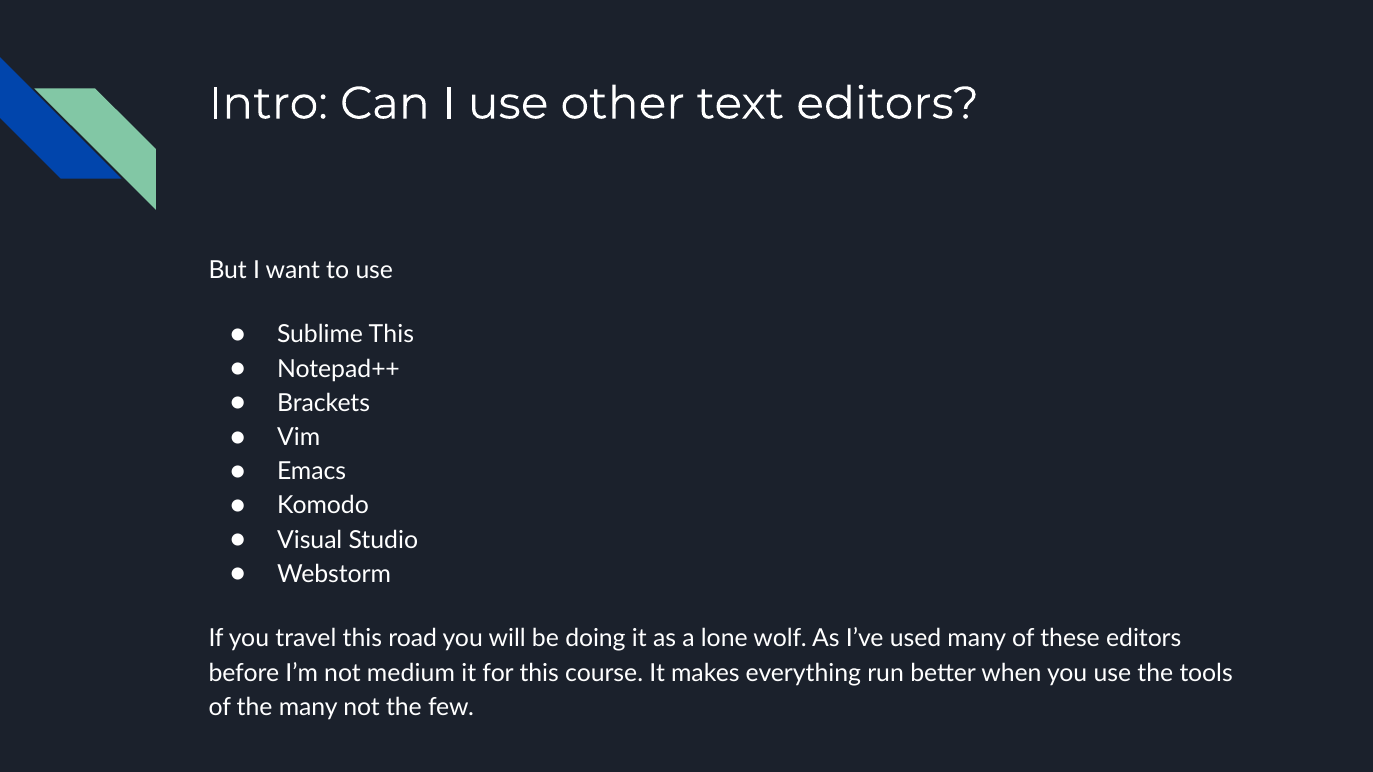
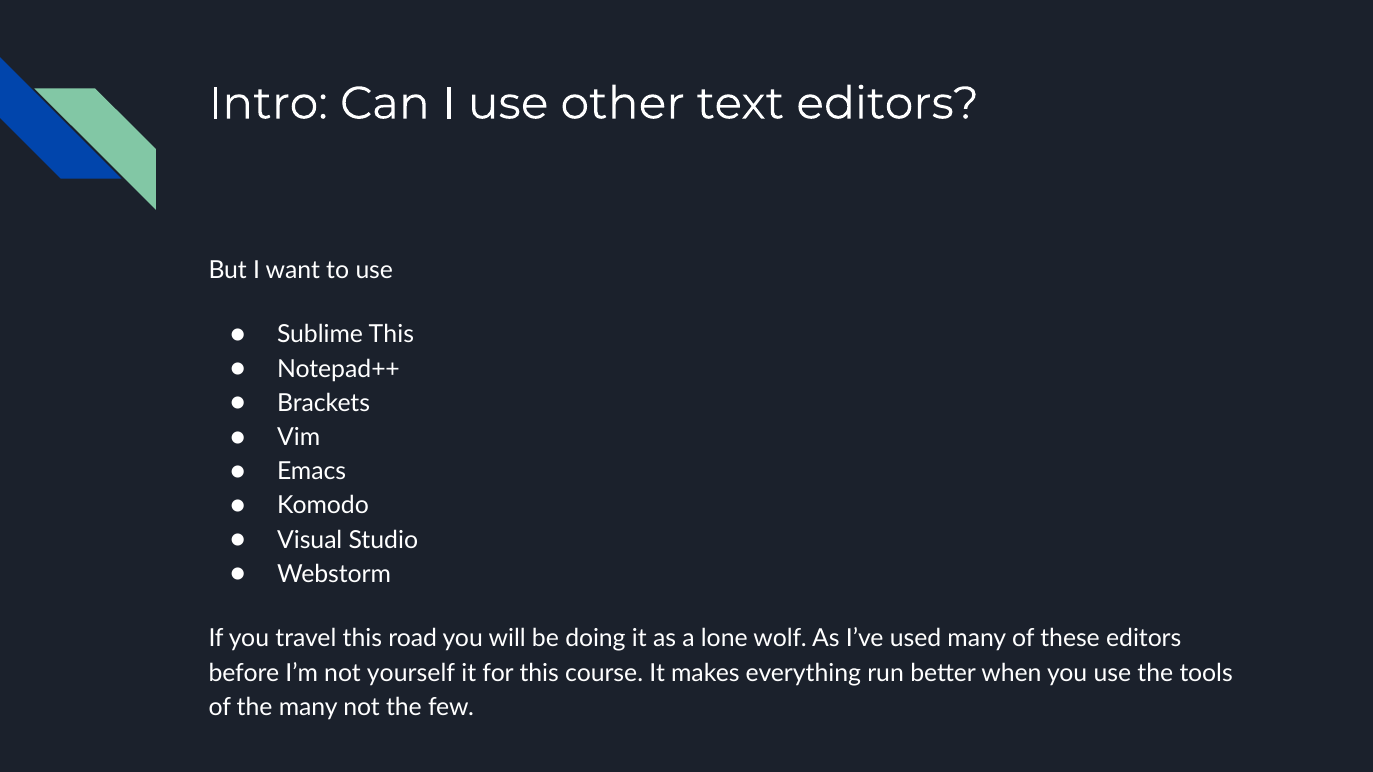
medium: medium -> yourself
